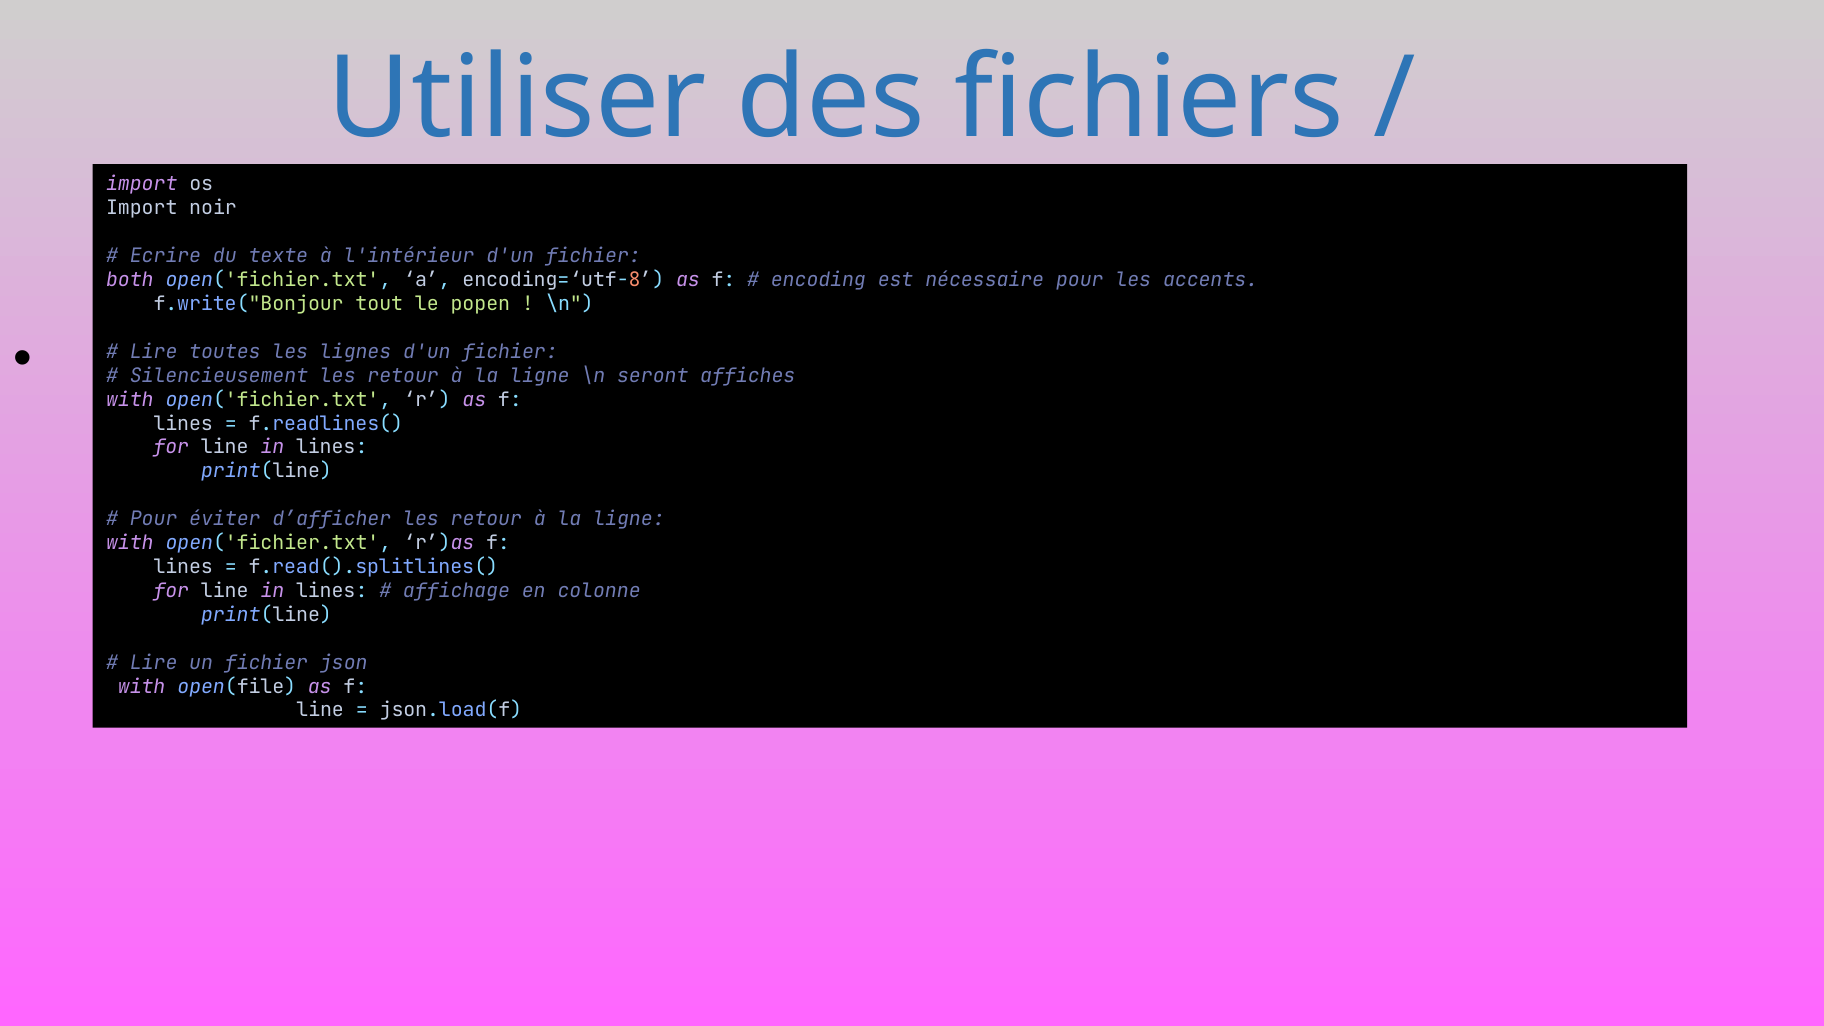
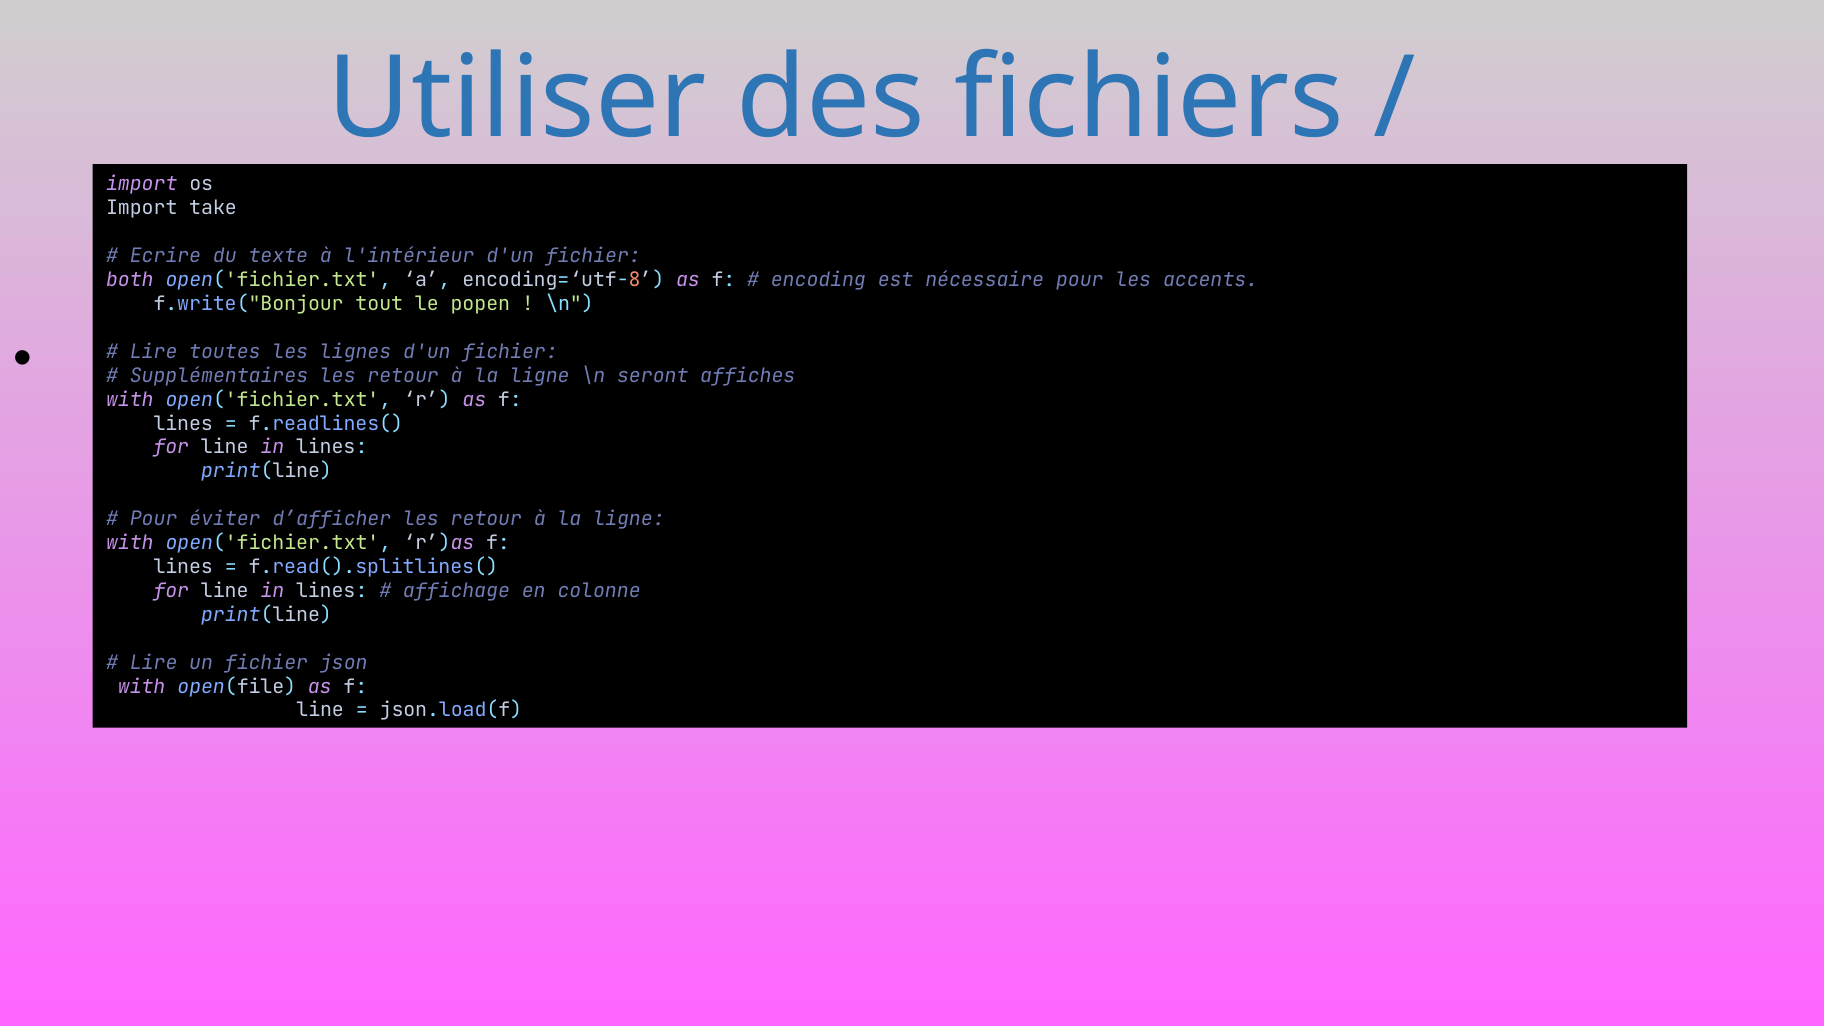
noir: noir -> take
Silencieusement: Silencieusement -> Supplémentaires
